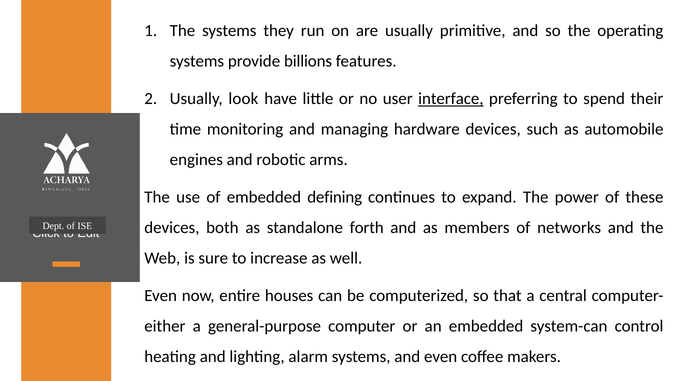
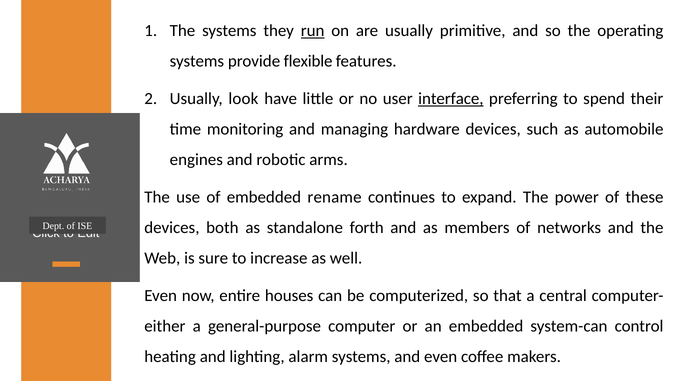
run underline: none -> present
billions: billions -> flexible
defining: defining -> rename
